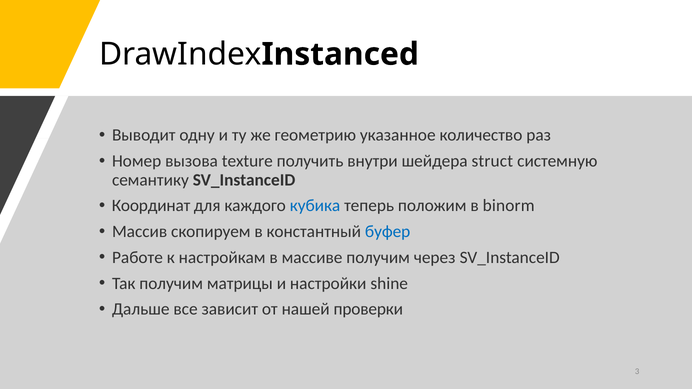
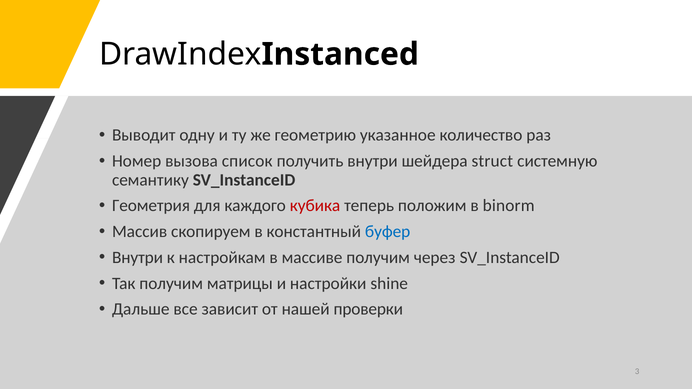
texture: texture -> список
Координат: Координат -> Геометрия
кубика colour: blue -> red
Работе at (137, 258): Работе -> Внутри
